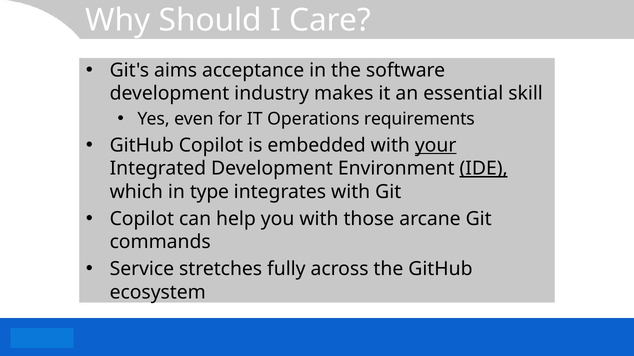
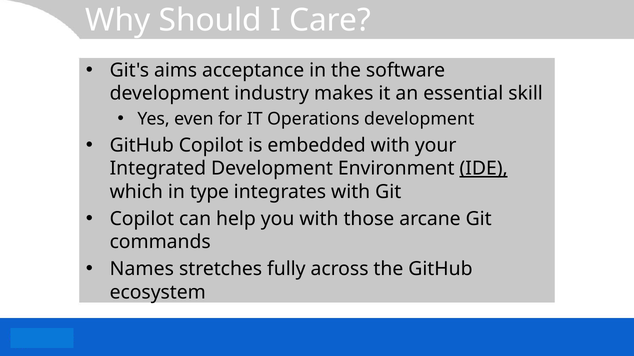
Operations requirements: requirements -> development
your underline: present -> none
Service: Service -> Names
